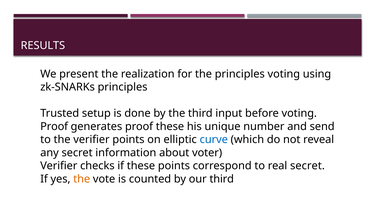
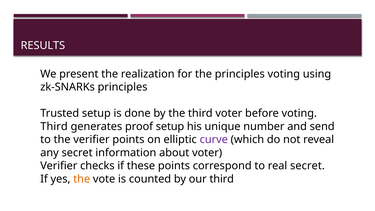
third input: input -> voter
Proof at (54, 126): Proof -> Third
proof these: these -> setup
curve colour: blue -> purple
